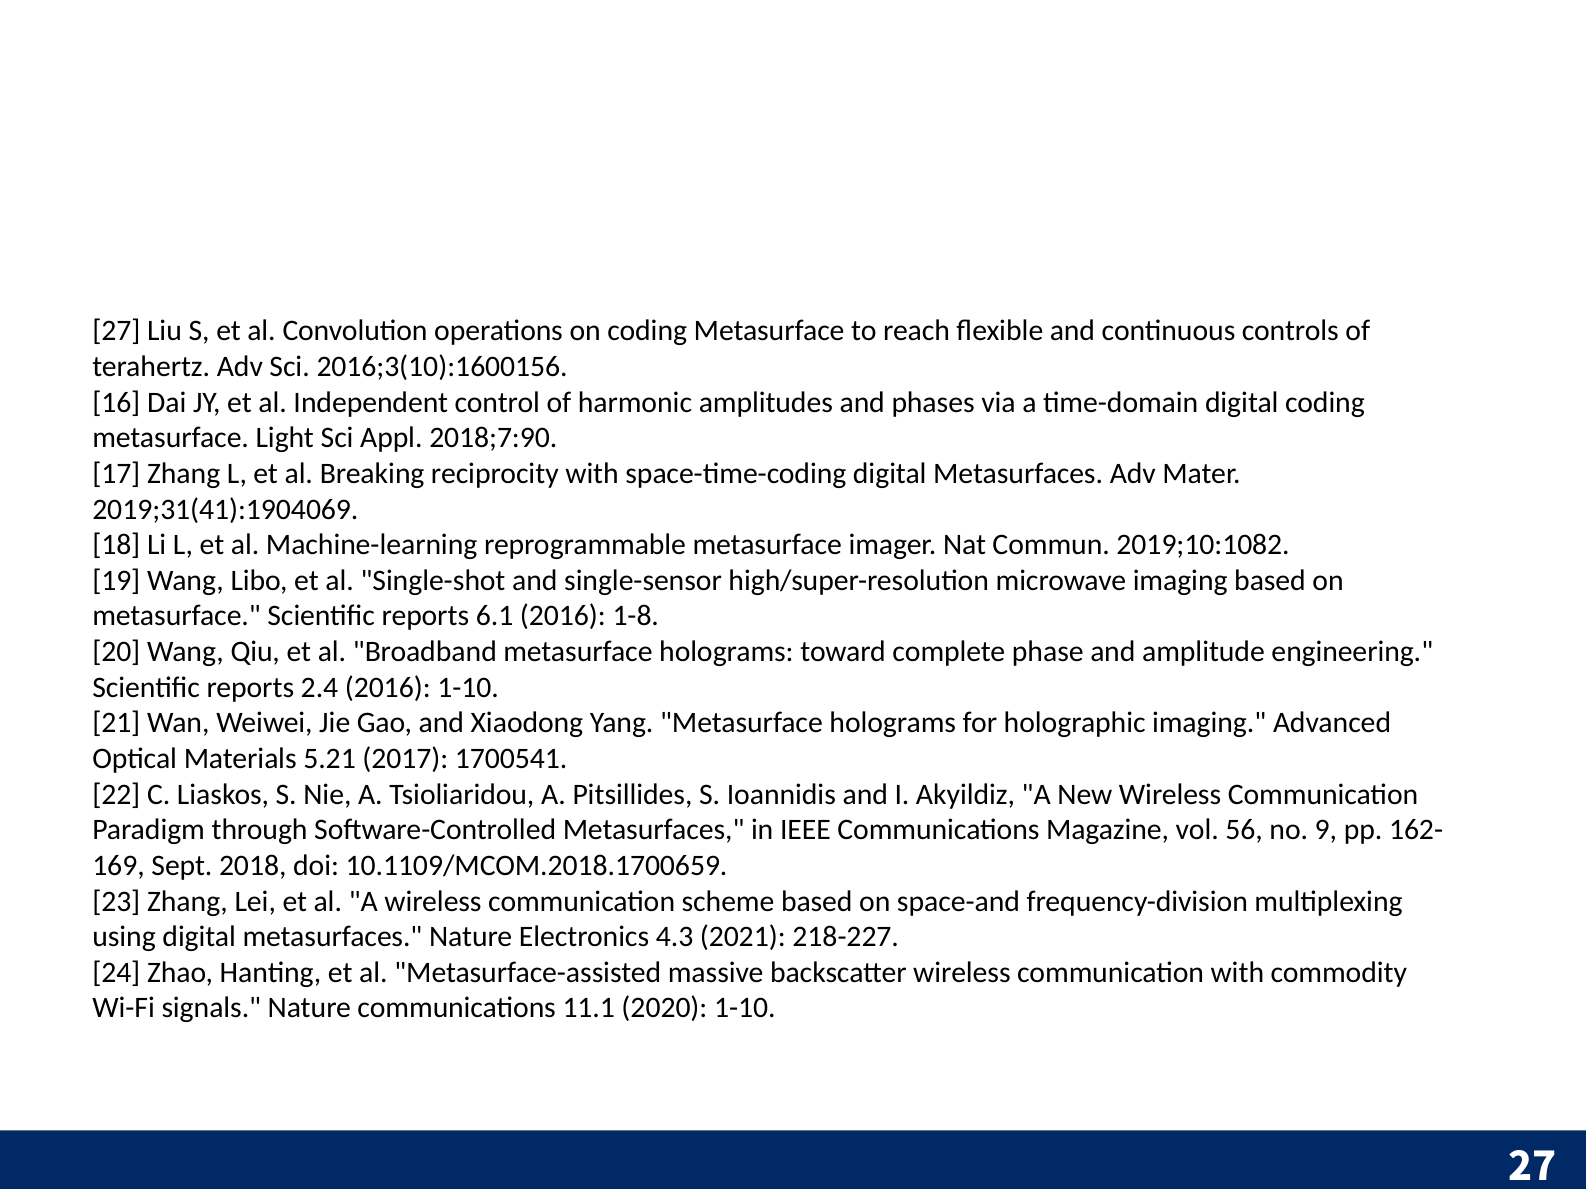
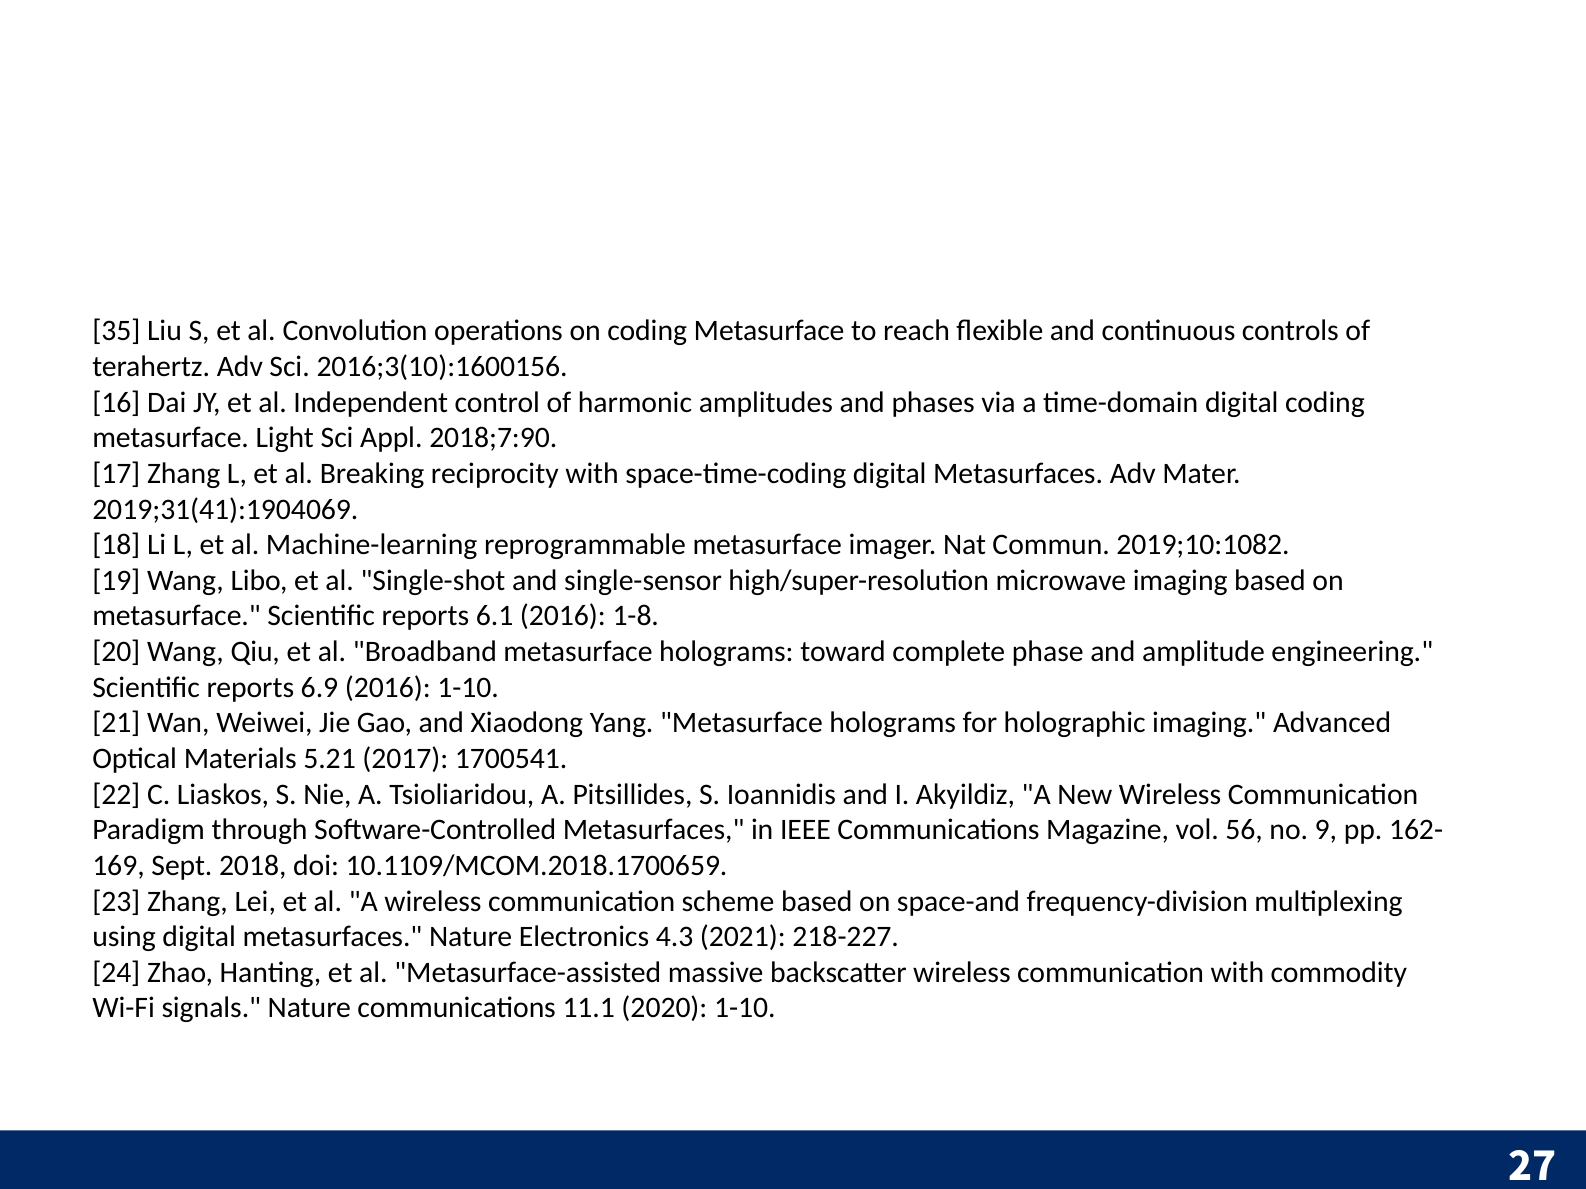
27 at (116, 331): 27 -> 35
2.4: 2.4 -> 6.9
